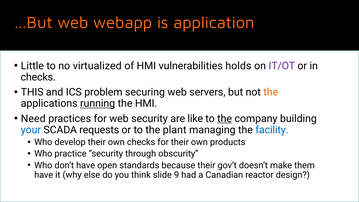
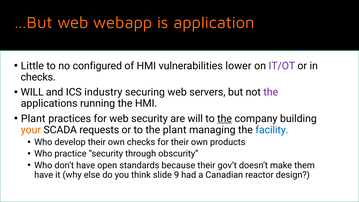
virtualized: virtualized -> configured
holds: holds -> lower
THIS at (32, 92): THIS -> WILL
problem: problem -> industry
the at (271, 92) colour: orange -> purple
running underline: present -> none
Need at (33, 119): Need -> Plant
are like: like -> will
your colour: blue -> orange
